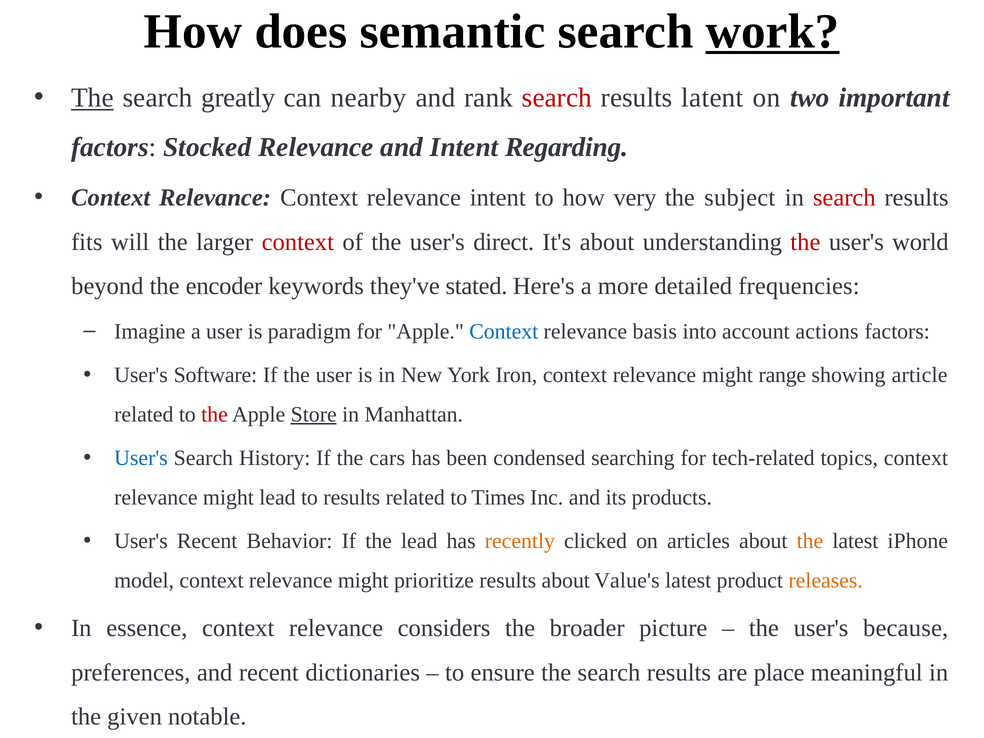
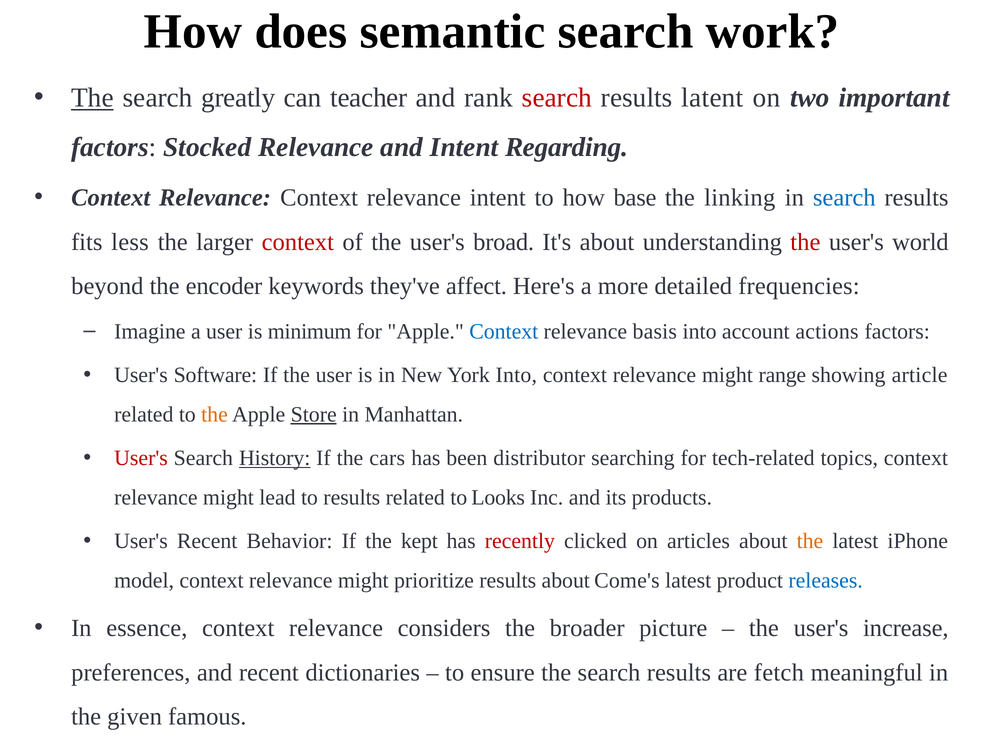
work underline: present -> none
nearby: nearby -> teacher
very: very -> base
subject: subject -> linking
search at (844, 198) colour: red -> blue
will: will -> less
direct: direct -> broad
stated: stated -> affect
paradigm: paradigm -> minimum
York Iron: Iron -> Into
the at (214, 414) colour: red -> orange
User's at (141, 458) colour: blue -> red
History underline: none -> present
condensed: condensed -> distributor
Times: Times -> Looks
the lead: lead -> kept
recently colour: orange -> red
Value's: Value's -> Come's
releases colour: orange -> blue
because: because -> increase
place: place -> fetch
notable: notable -> famous
